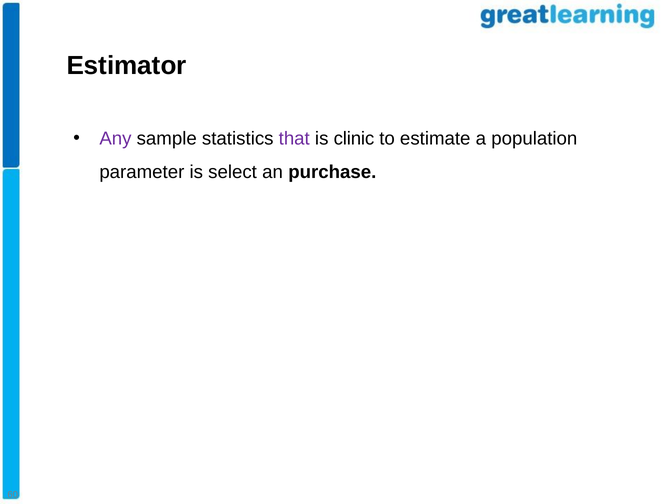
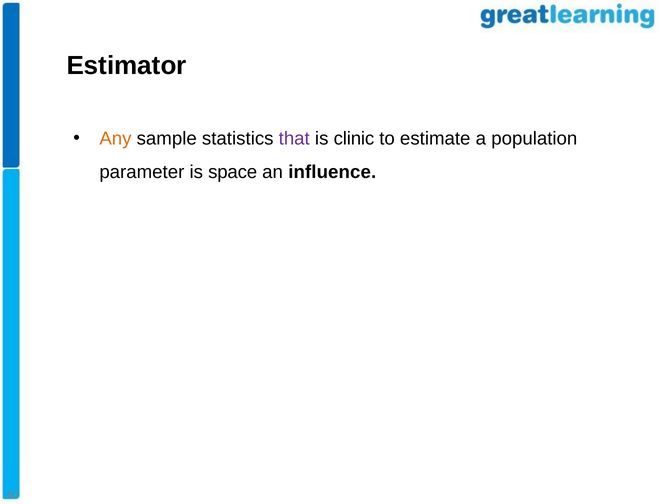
Any colour: purple -> orange
select: select -> space
purchase: purchase -> influence
